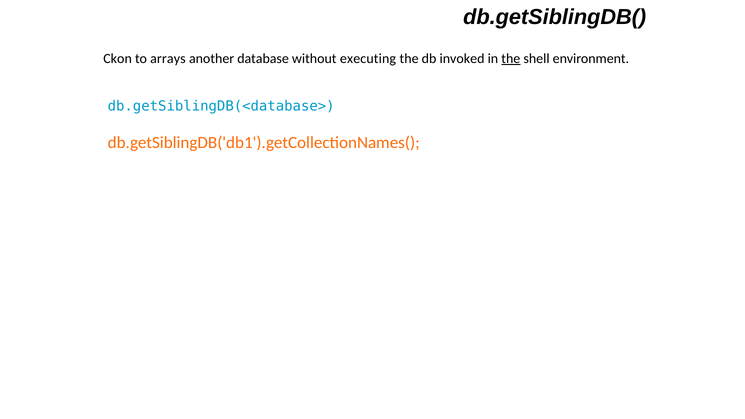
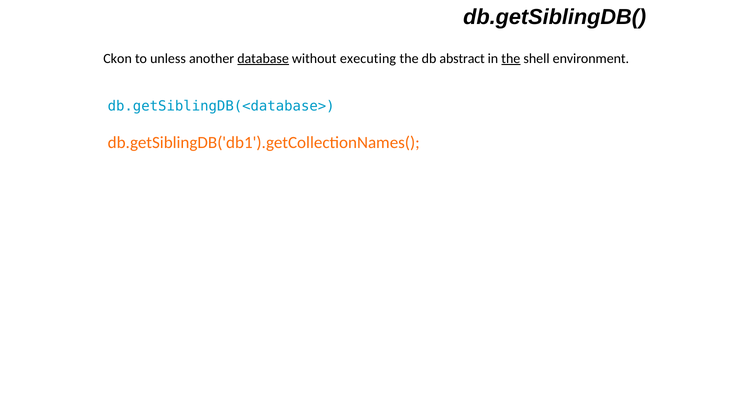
arrays: arrays -> unless
database underline: none -> present
invoked: invoked -> abstract
